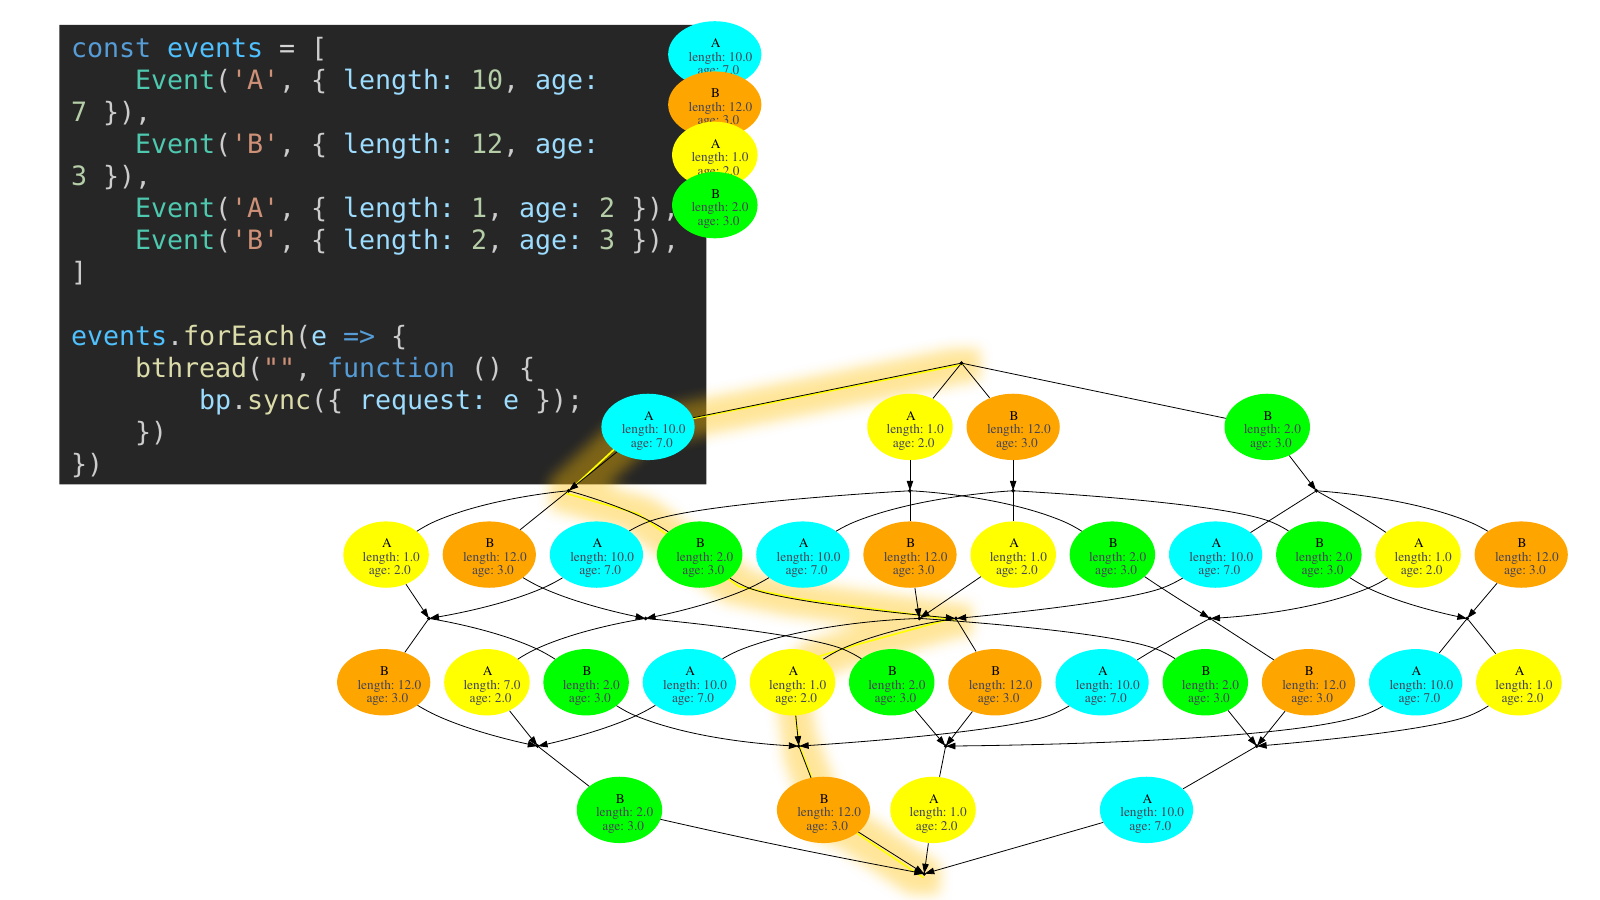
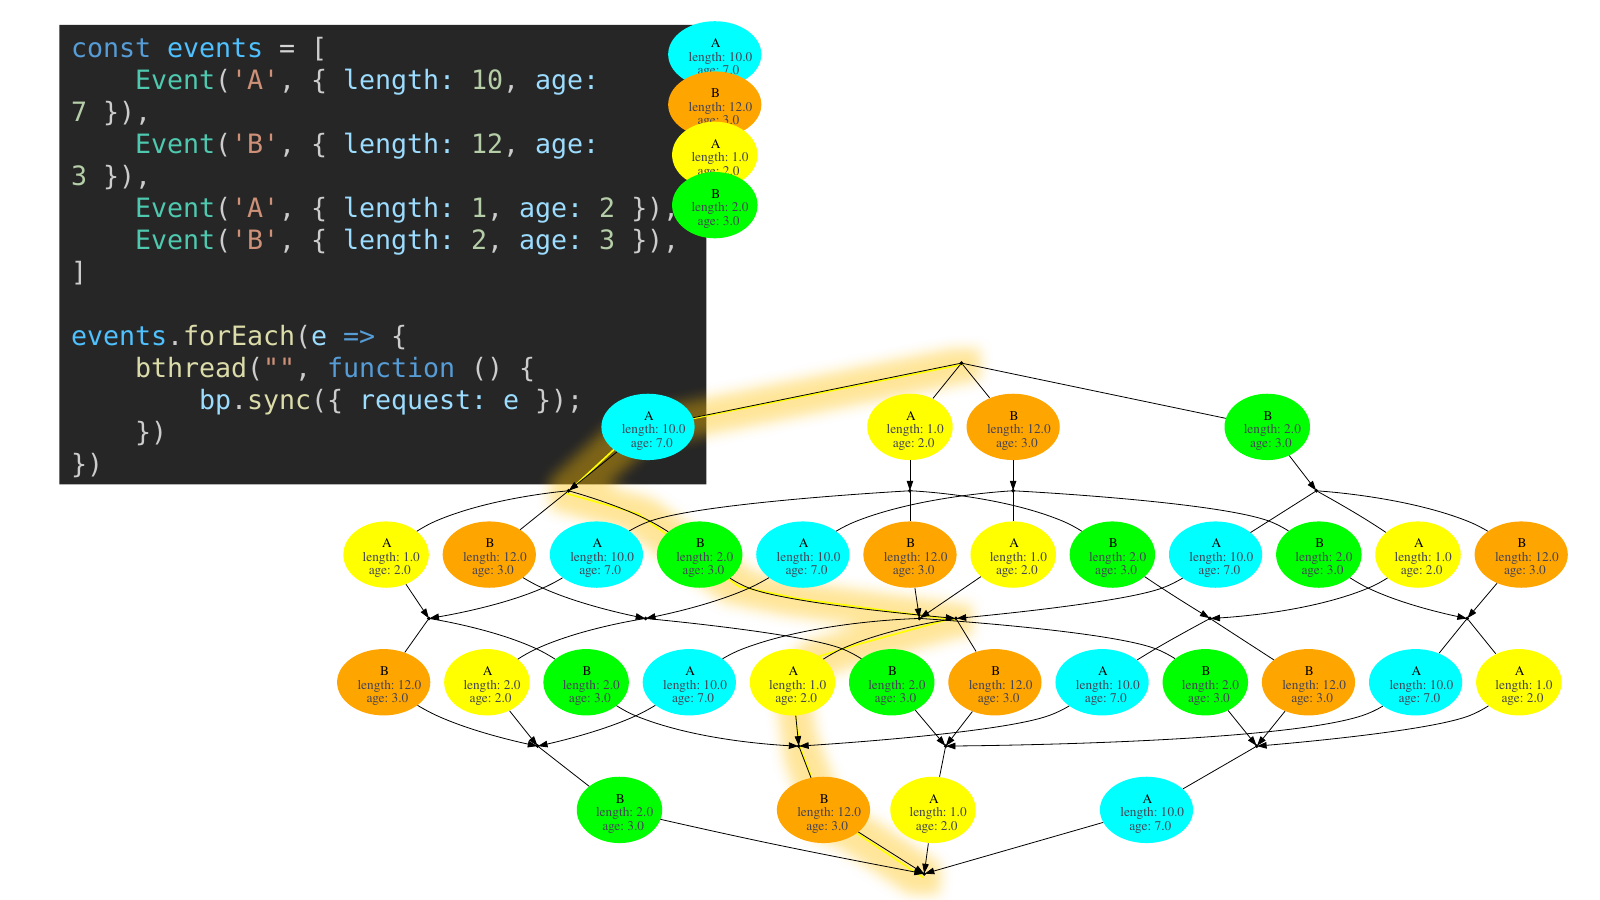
7.0 at (512, 685): 7.0 -> 2.0
